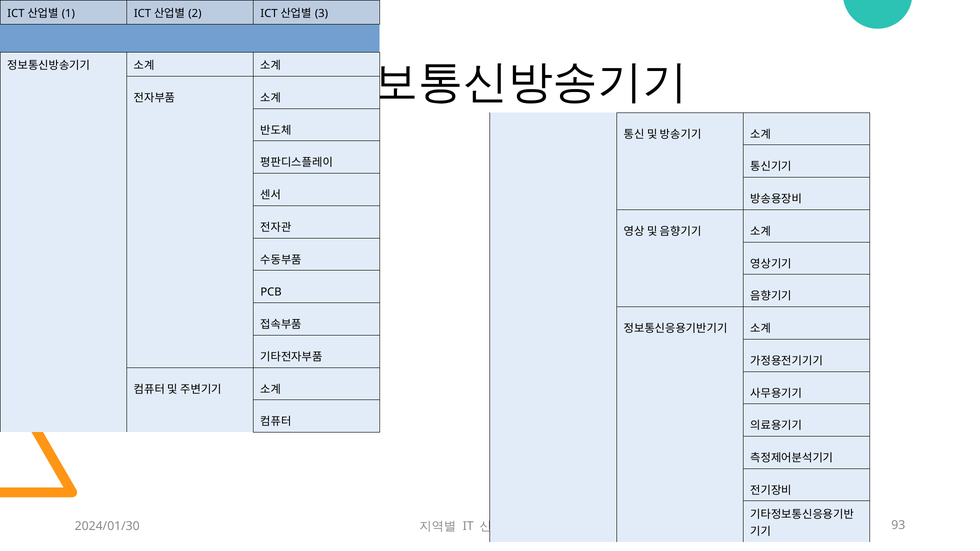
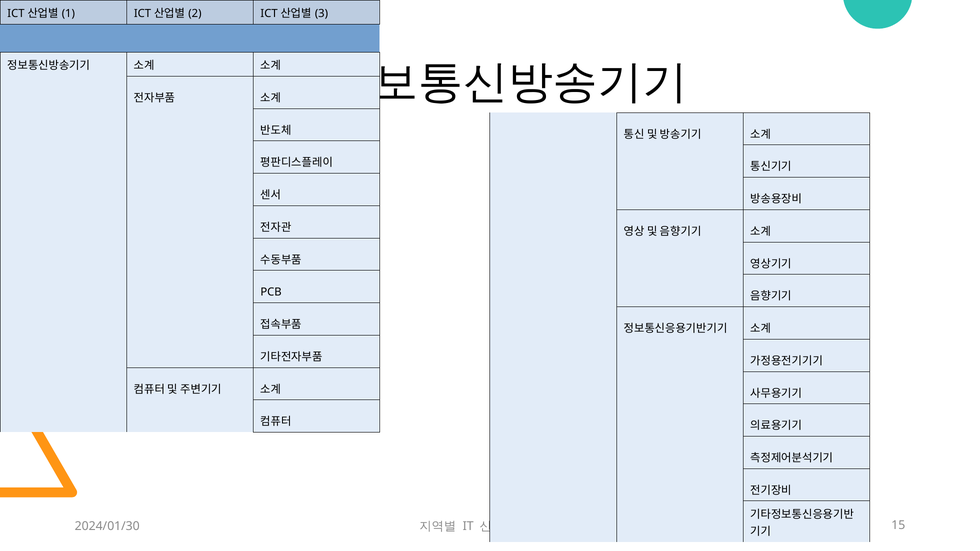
93: 93 -> 15
